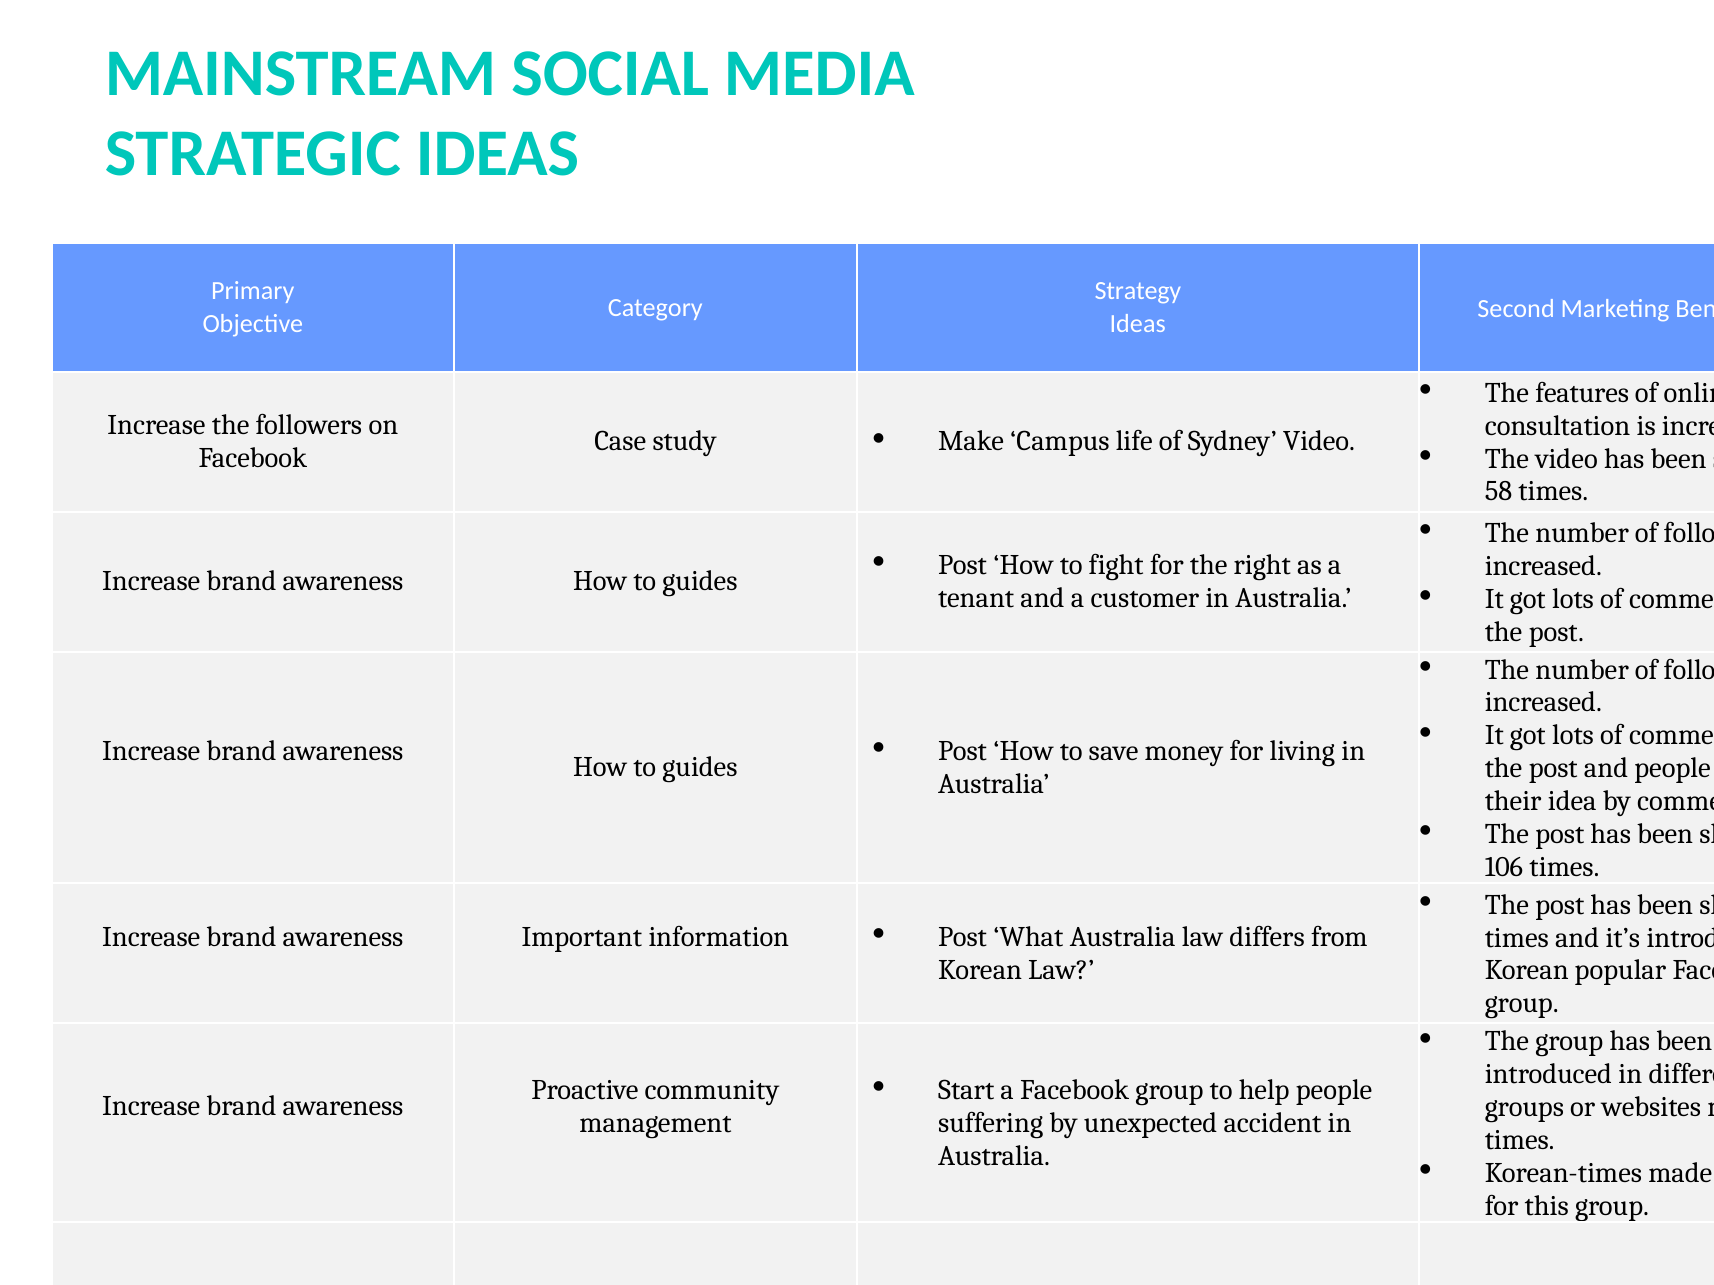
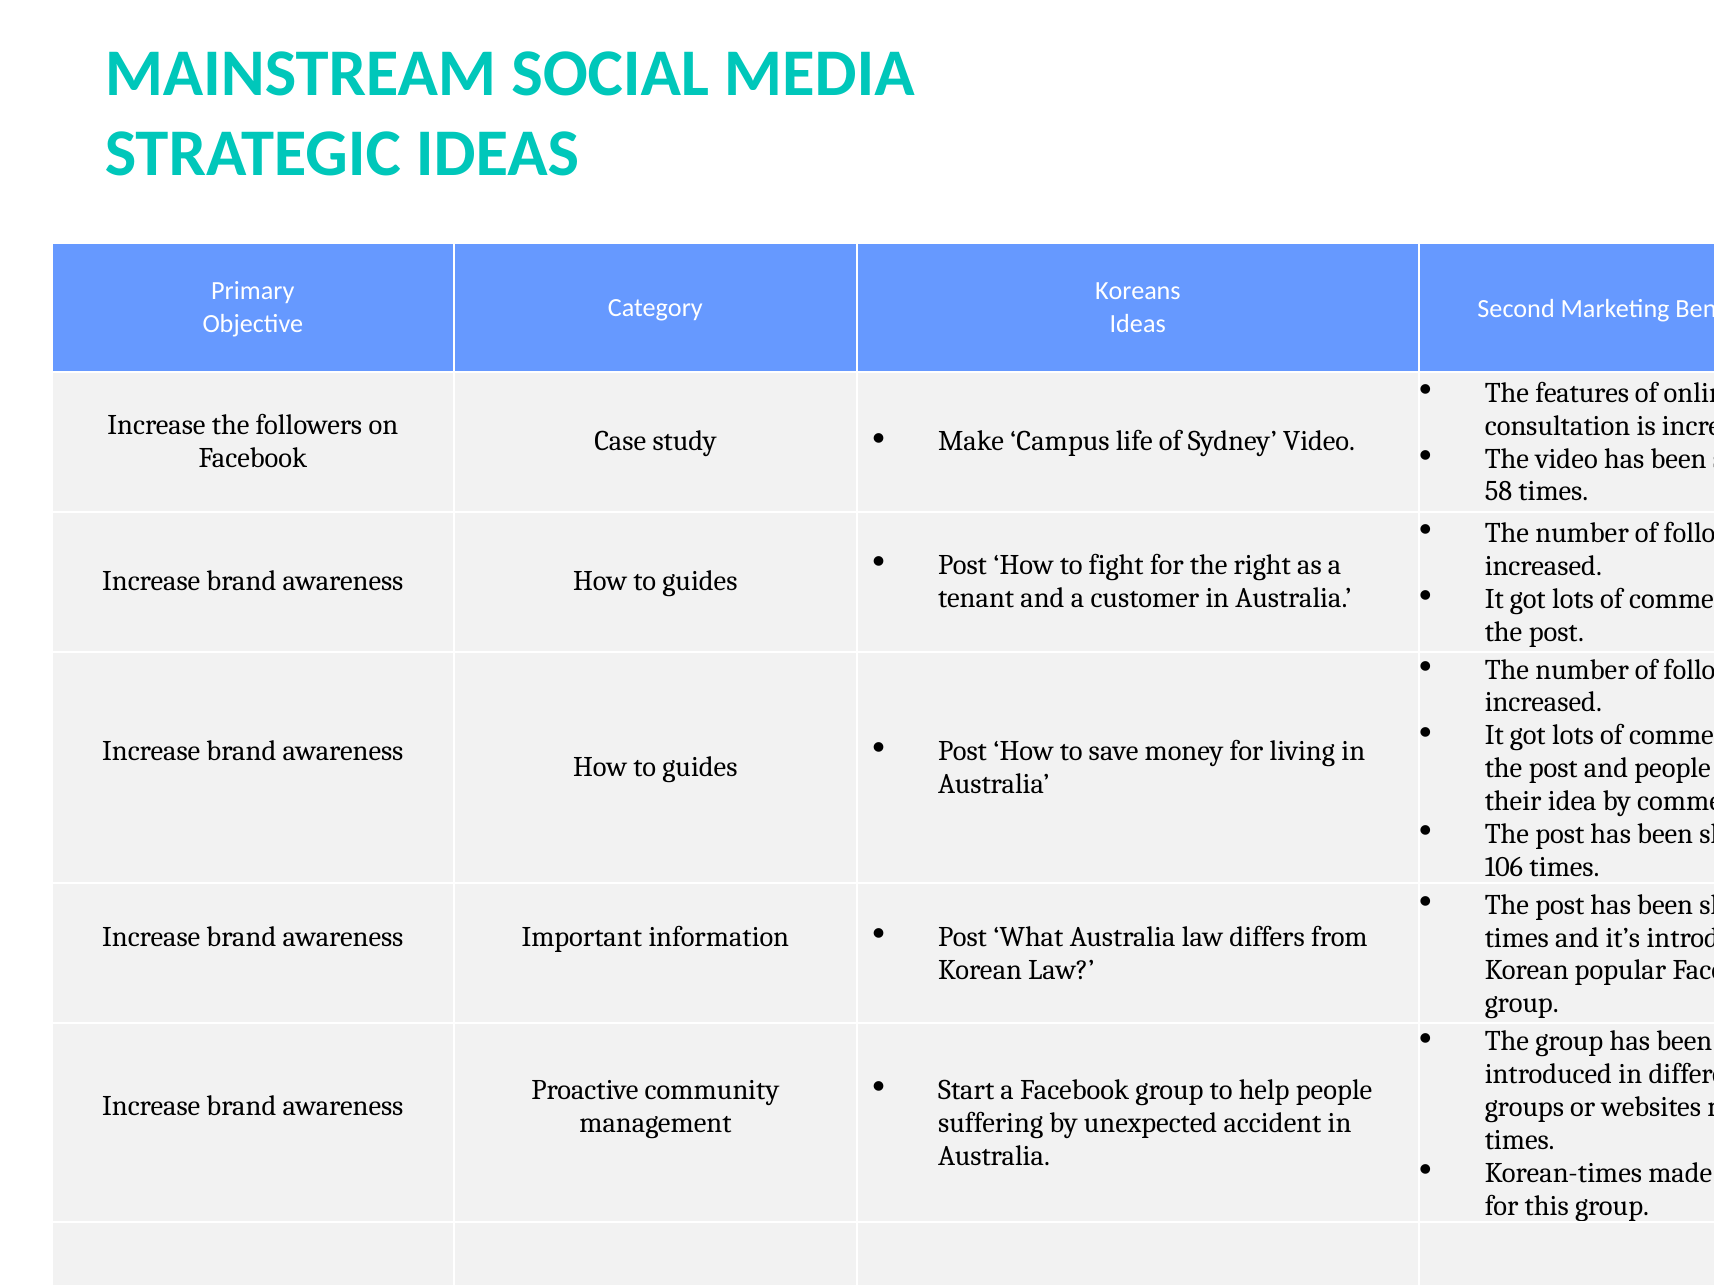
Strategy: Strategy -> Koreans
